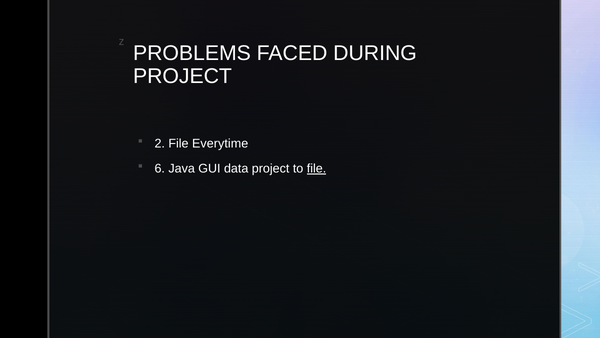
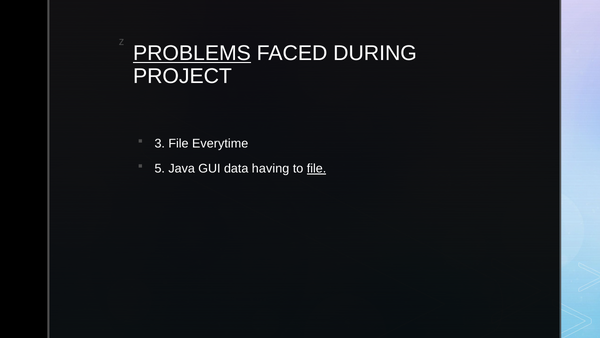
PROBLEMS underline: none -> present
2: 2 -> 3
6: 6 -> 5
data project: project -> having
